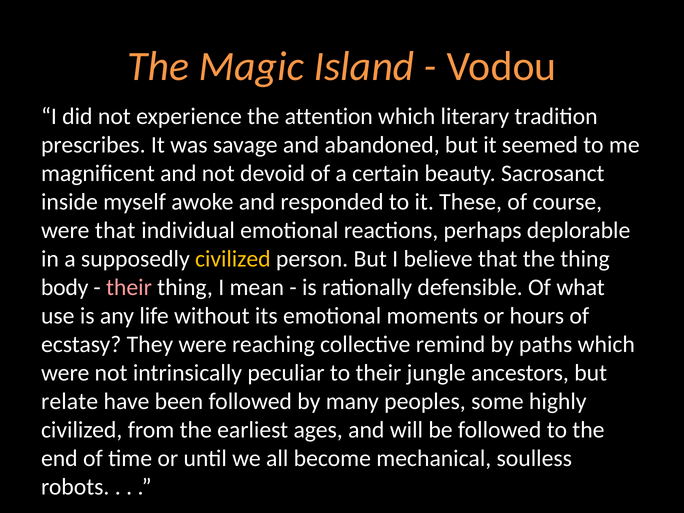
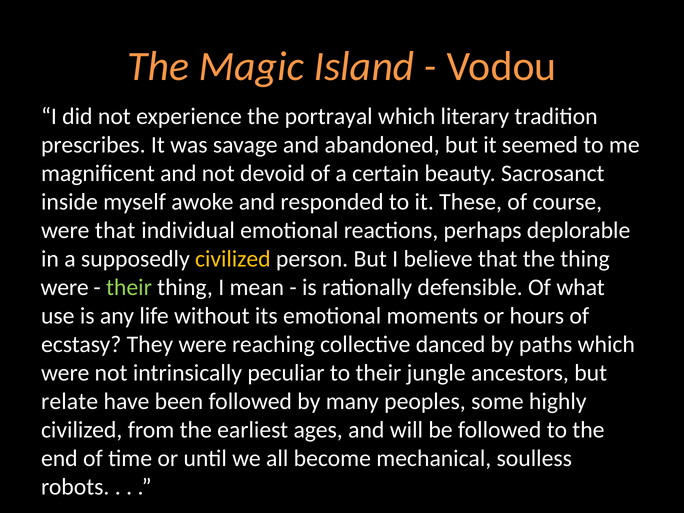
attention: attention -> portrayal
body at (65, 288): body -> were
their at (129, 288) colour: pink -> light green
remind: remind -> danced
